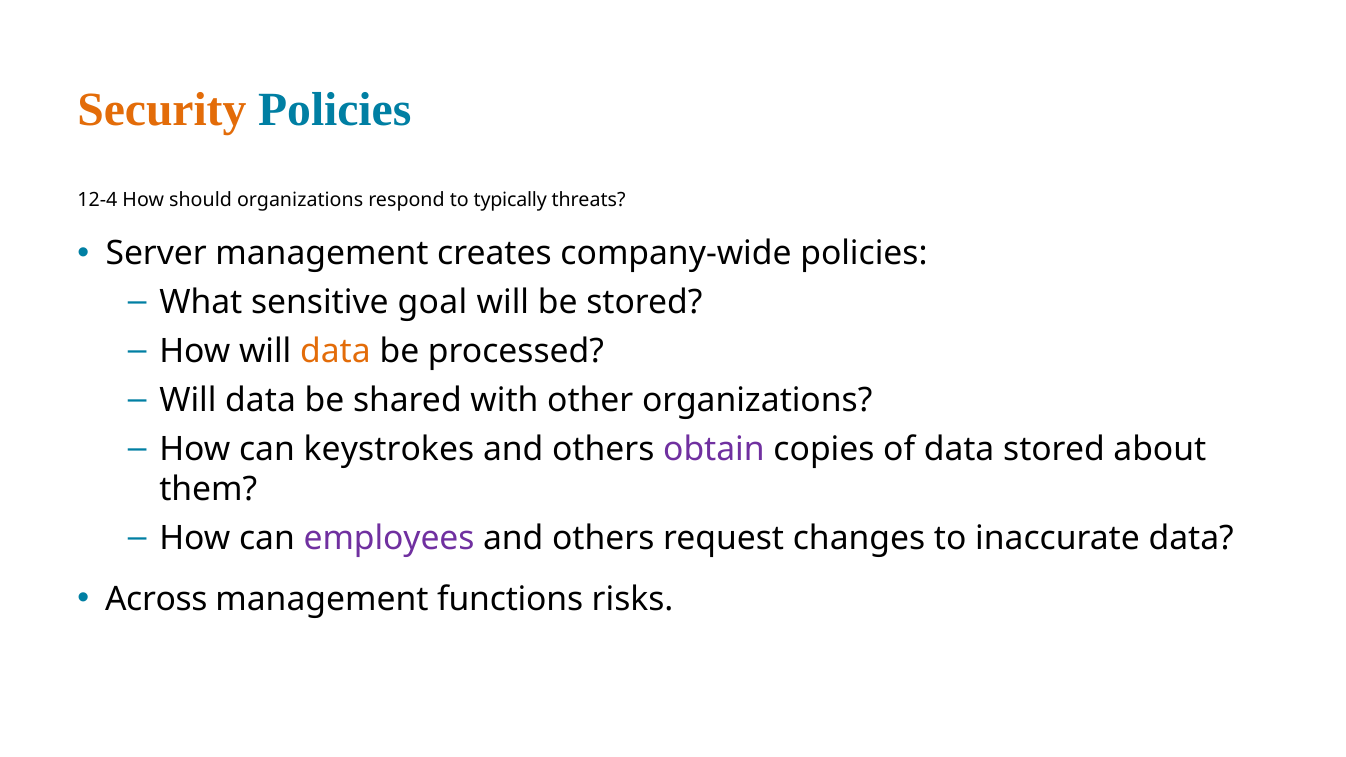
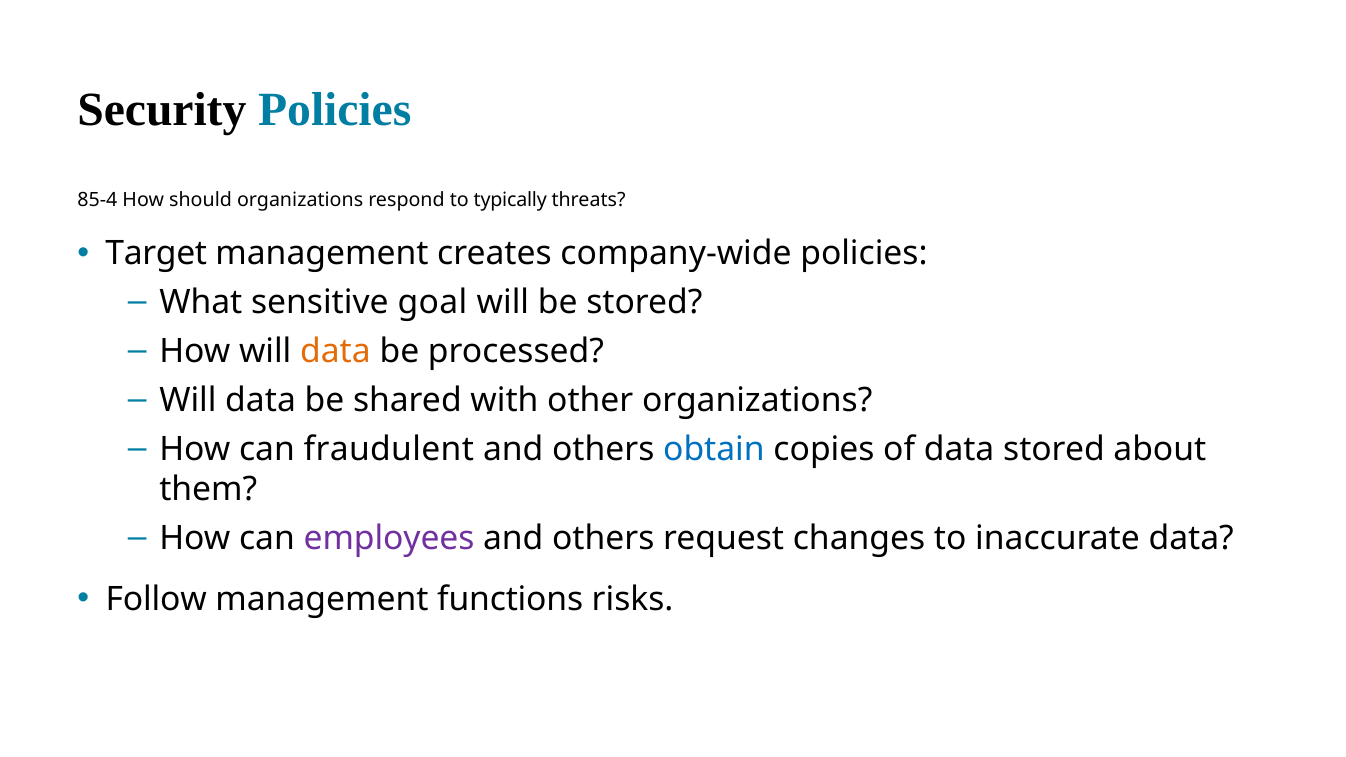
Security colour: orange -> black
12-4: 12-4 -> 85-4
Server: Server -> Target
keystrokes: keystrokes -> fraudulent
obtain colour: purple -> blue
Across: Across -> Follow
